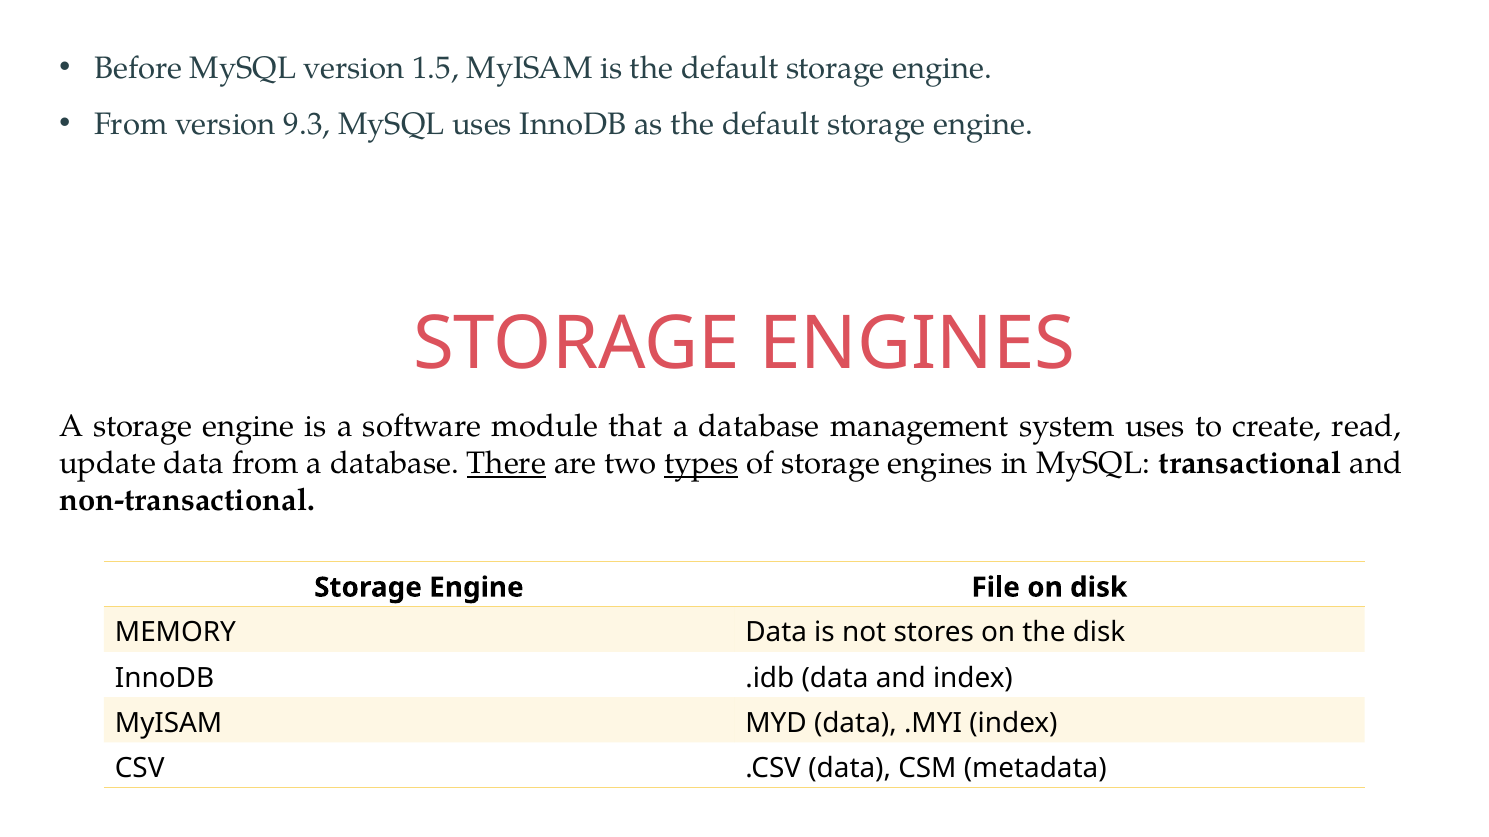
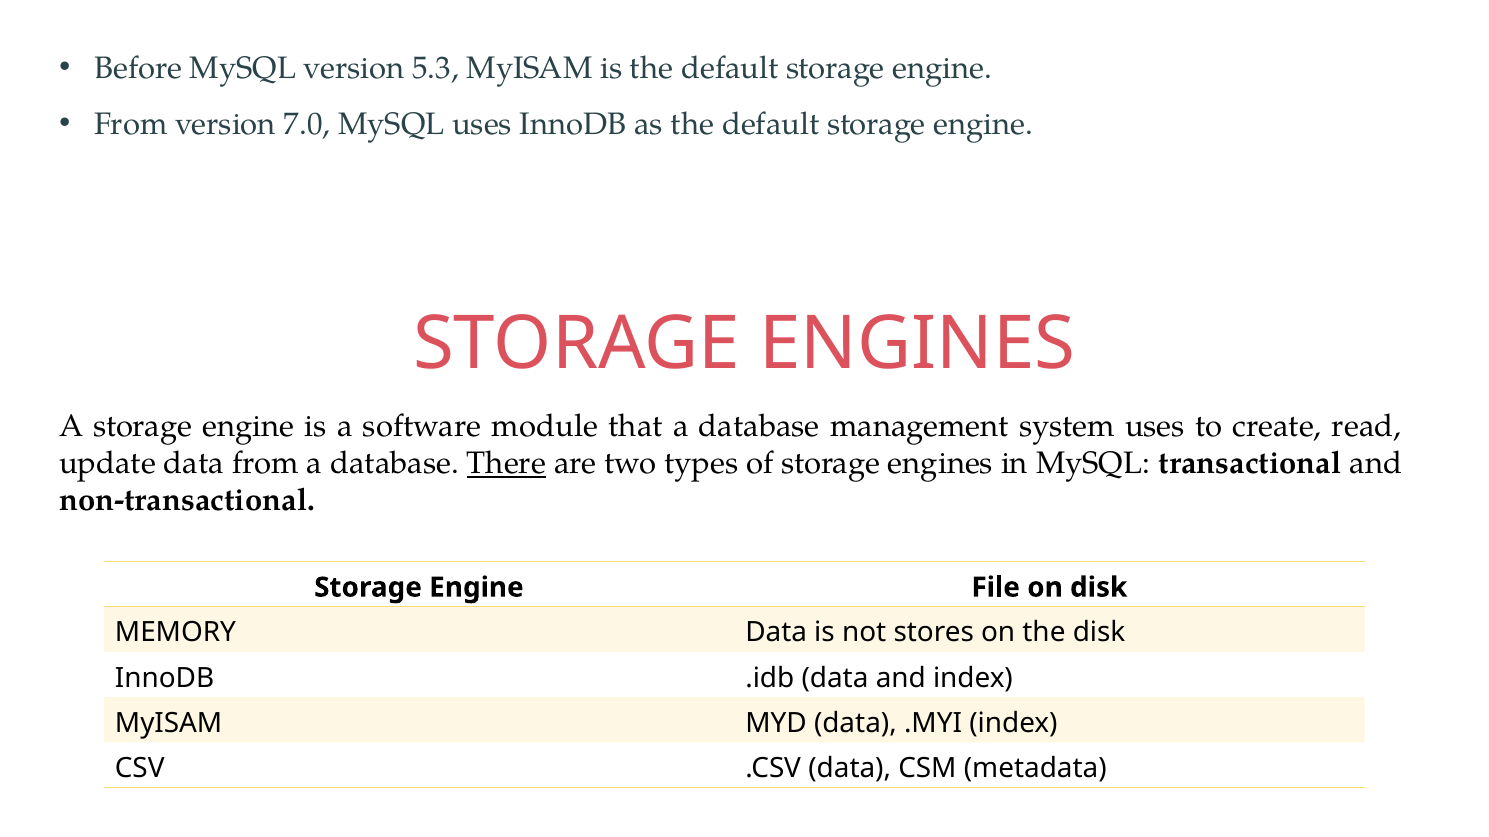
1.5: 1.5 -> 5.3
9.3: 9.3 -> 7.0
types underline: present -> none
